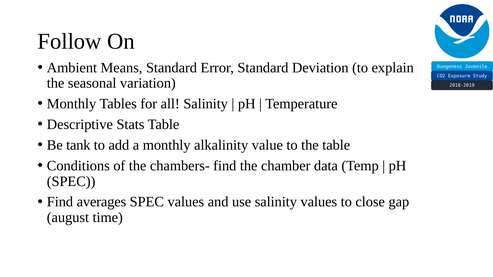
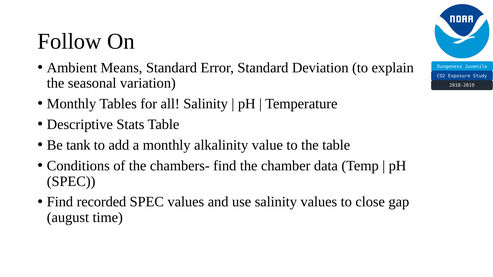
averages: averages -> recorded
